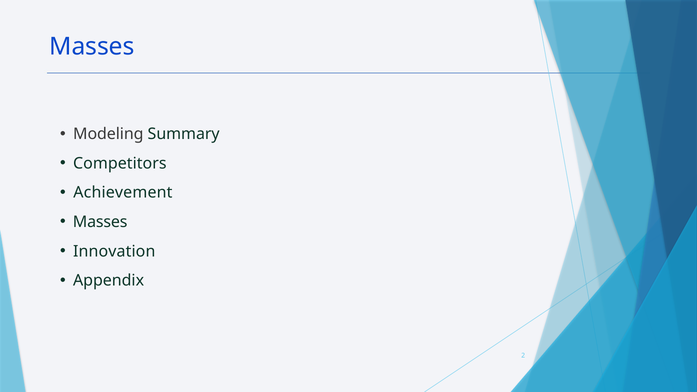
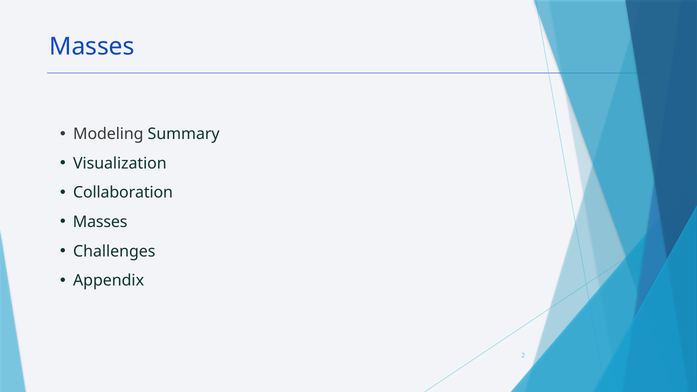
Competitors: Competitors -> Visualization
Achievement: Achievement -> Collaboration
Innovation: Innovation -> Challenges
